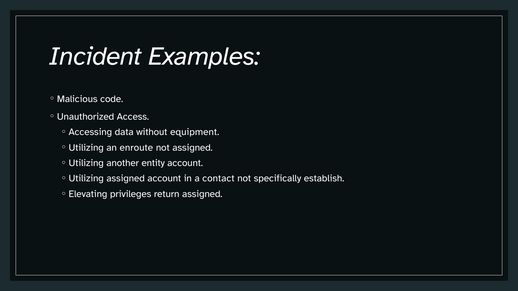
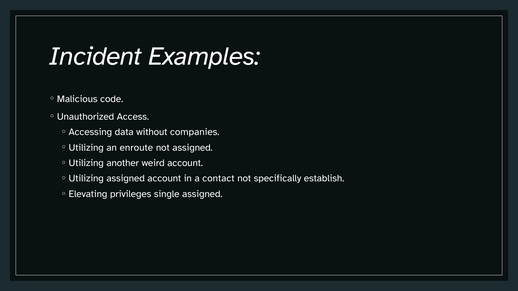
equipment: equipment -> companies
entity: entity -> weird
return: return -> single
